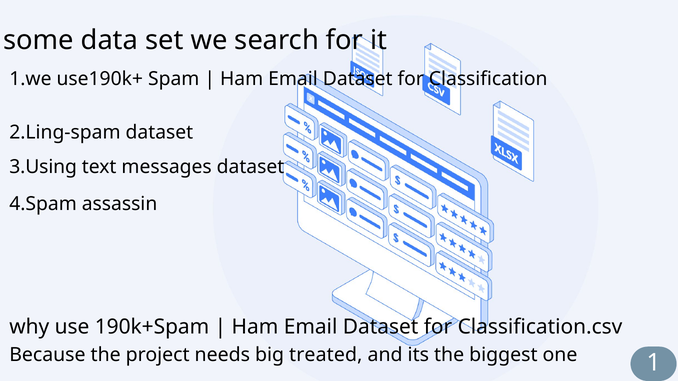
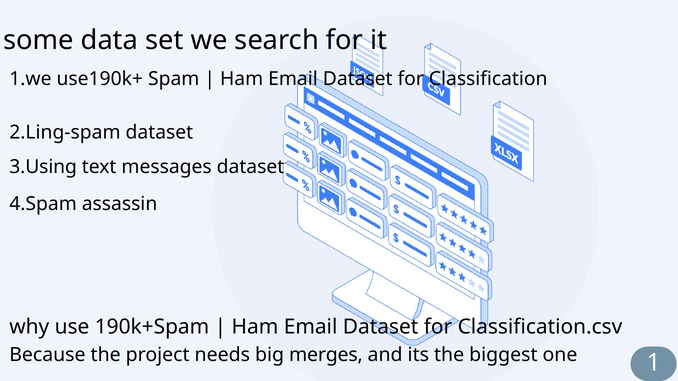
treated: treated -> merges
